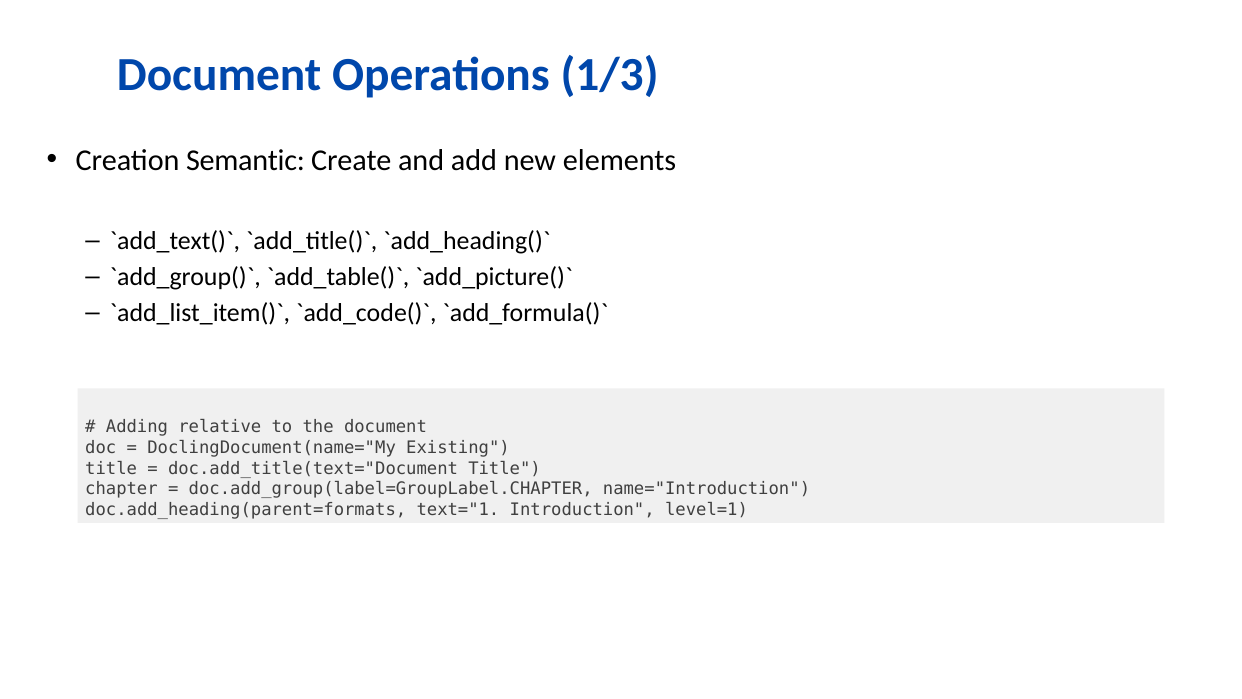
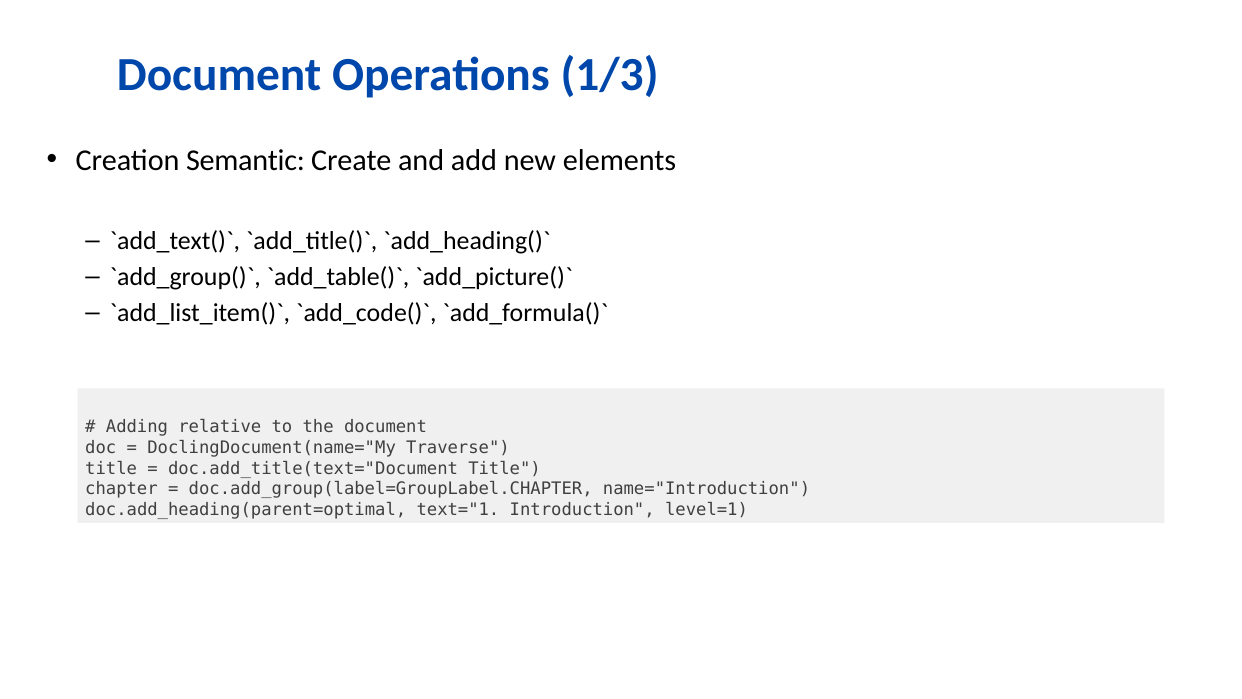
Existing: Existing -> Traverse
doc.add_heading(parent=formats: doc.add_heading(parent=formats -> doc.add_heading(parent=optimal
